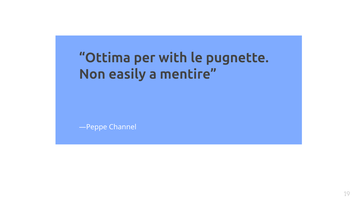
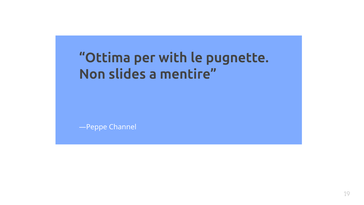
easily: easily -> slides
